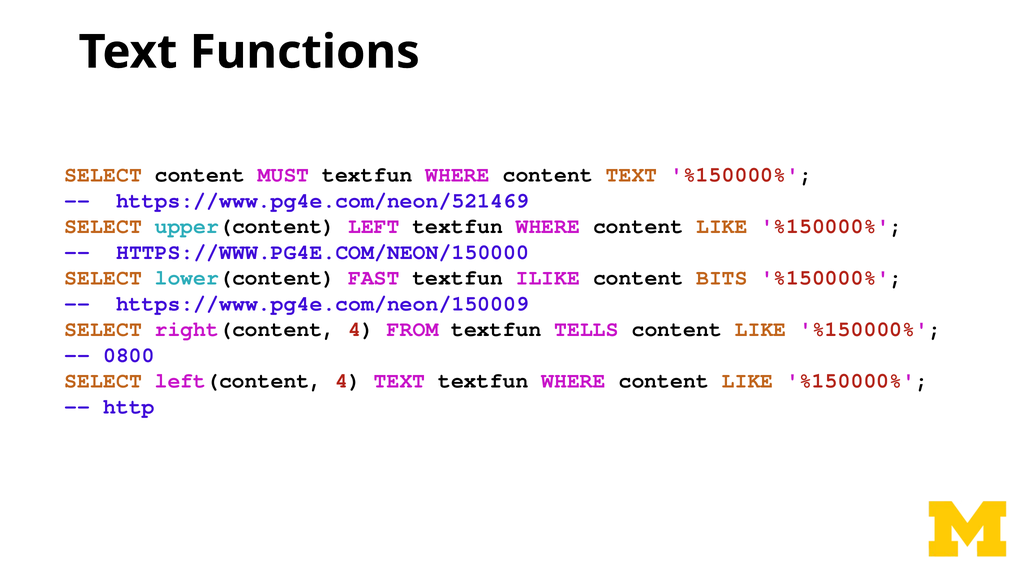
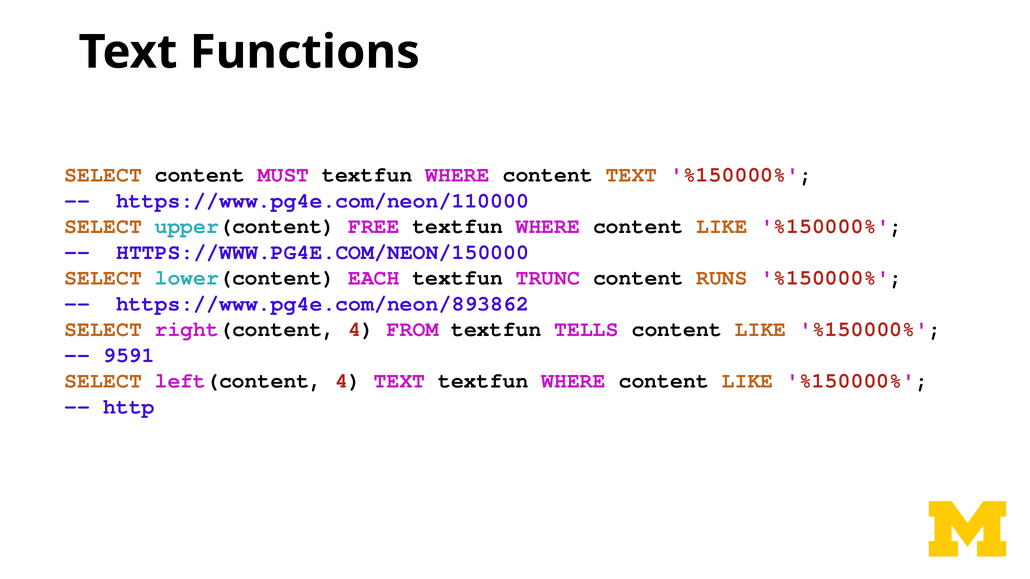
https://www.pg4e.com/neon/521469: https://www.pg4e.com/neon/521469 -> https://www.pg4e.com/neon/110000
LEFT: LEFT -> FREE
FAST: FAST -> EACH
ILIKE: ILIKE -> TRUNC
BITS: BITS -> RUNS
https://www.pg4e.com/neon/150009: https://www.pg4e.com/neon/150009 -> https://www.pg4e.com/neon/893862
0800: 0800 -> 9591
